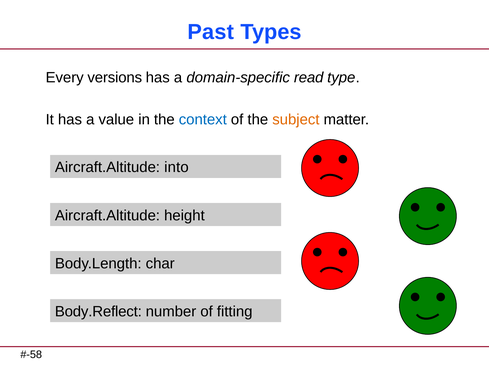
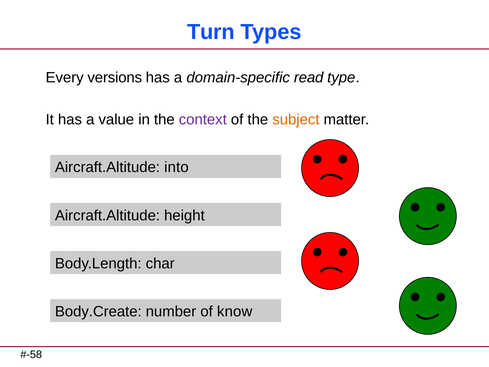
Past: Past -> Turn
context colour: blue -> purple
Body.Reflect: Body.Reflect -> Body.Create
fitting: fitting -> know
